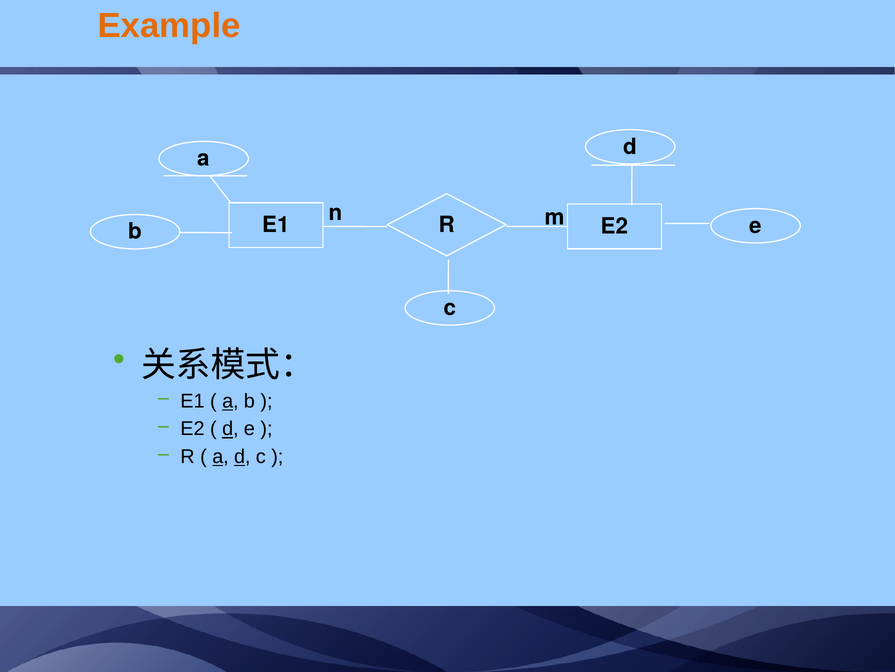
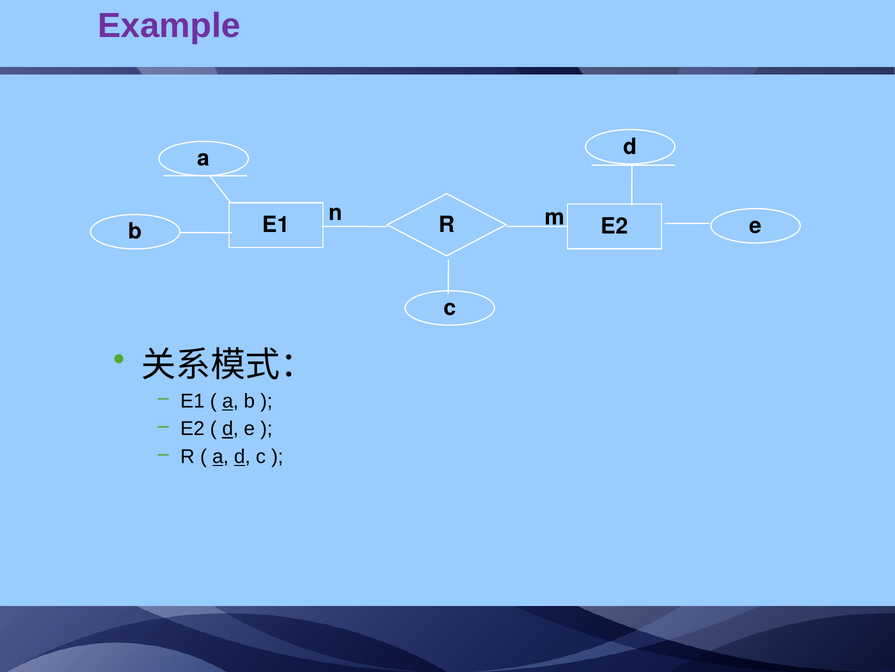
Example colour: orange -> purple
